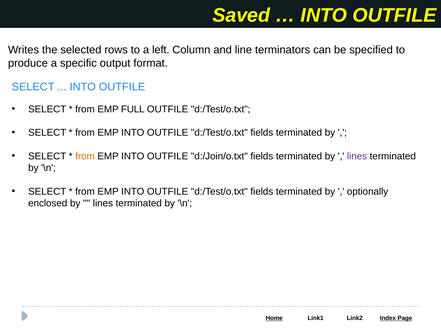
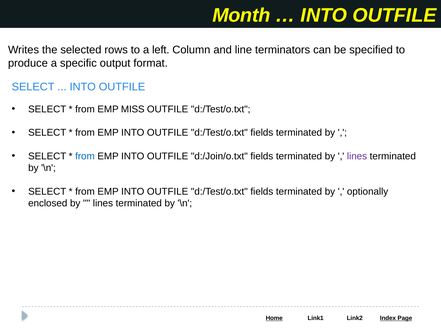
Saved: Saved -> Month
FULL: FULL -> MISS
from at (85, 156) colour: orange -> blue
